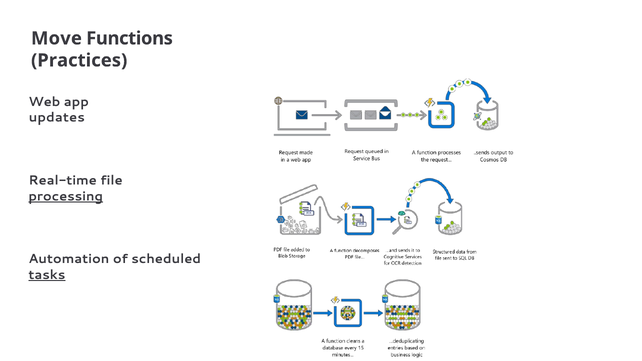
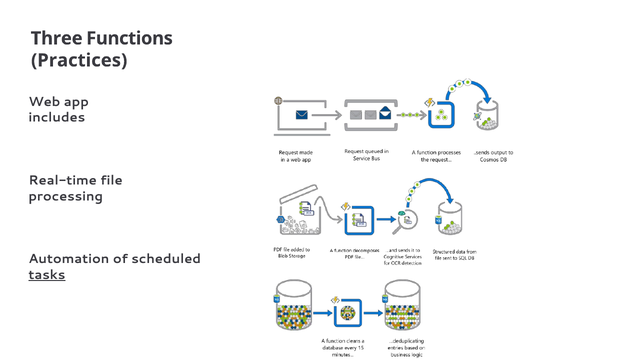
Move: Move -> Three
updates: updates -> includes
processing underline: present -> none
